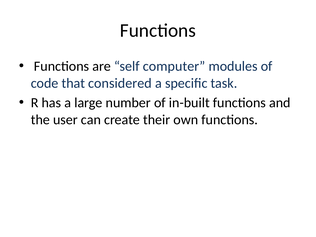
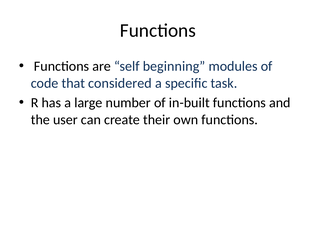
computer: computer -> beginning
